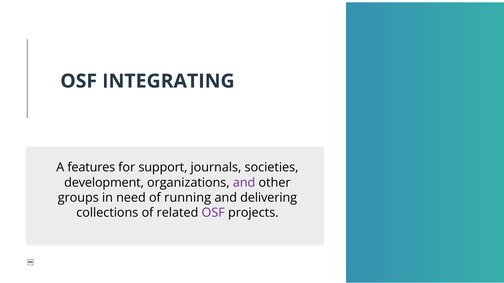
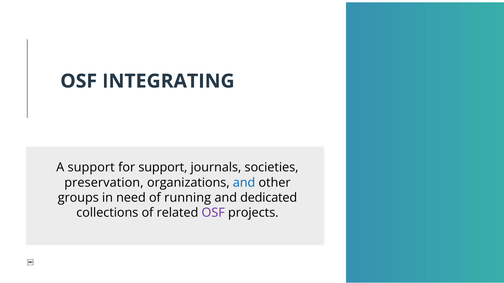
A features: features -> support
development: development -> preservation
and at (244, 183) colour: purple -> blue
delivering: delivering -> dedicated
